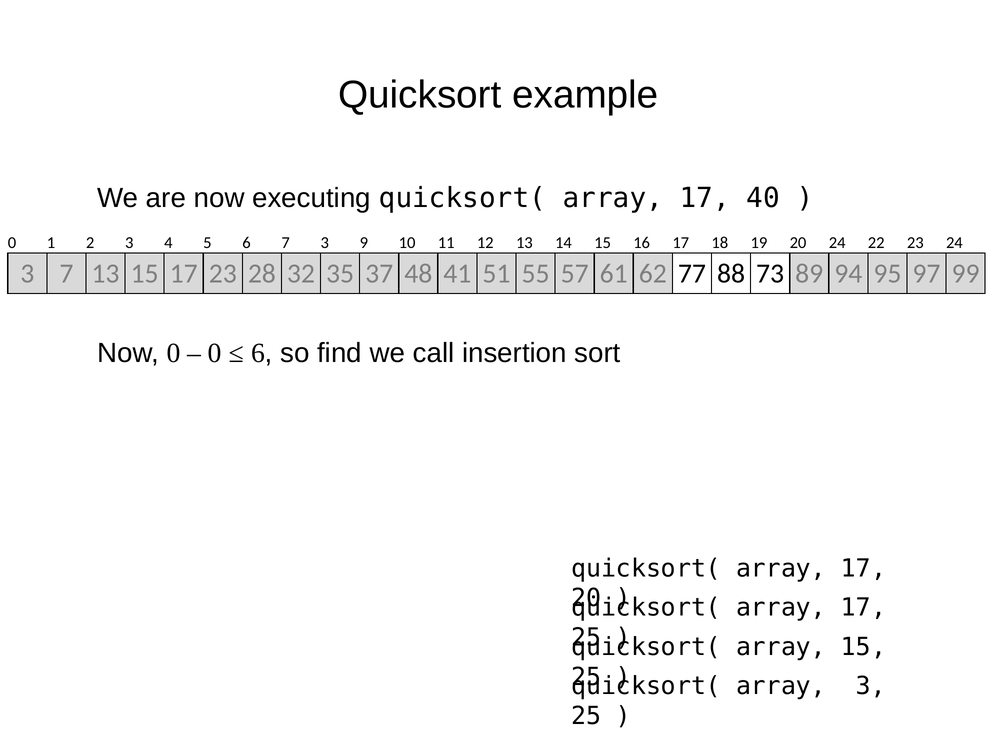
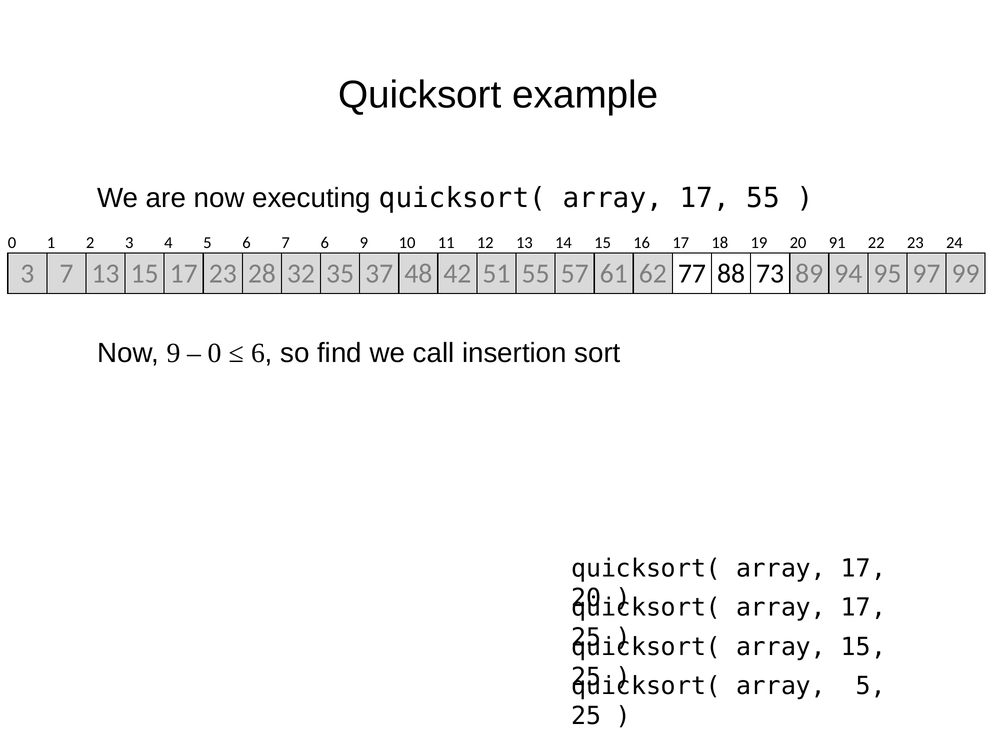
17 40: 40 -> 55
7 3: 3 -> 6
20 24: 24 -> 91
41: 41 -> 42
Now 0: 0 -> 9
array 3: 3 -> 5
